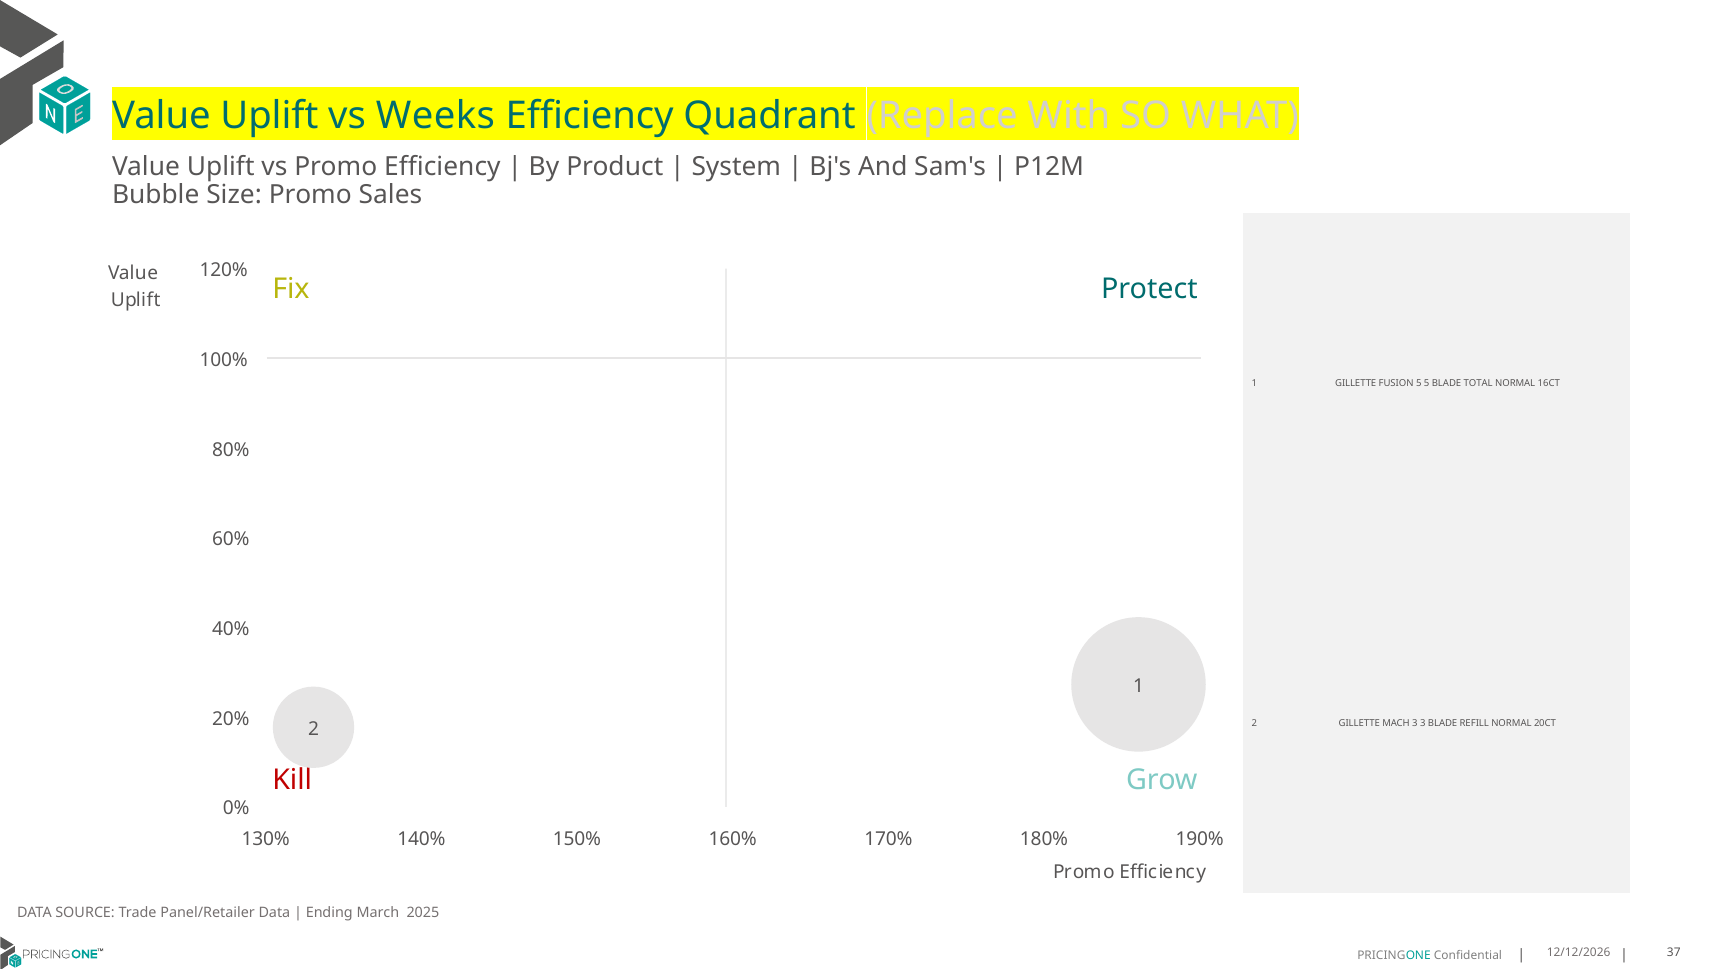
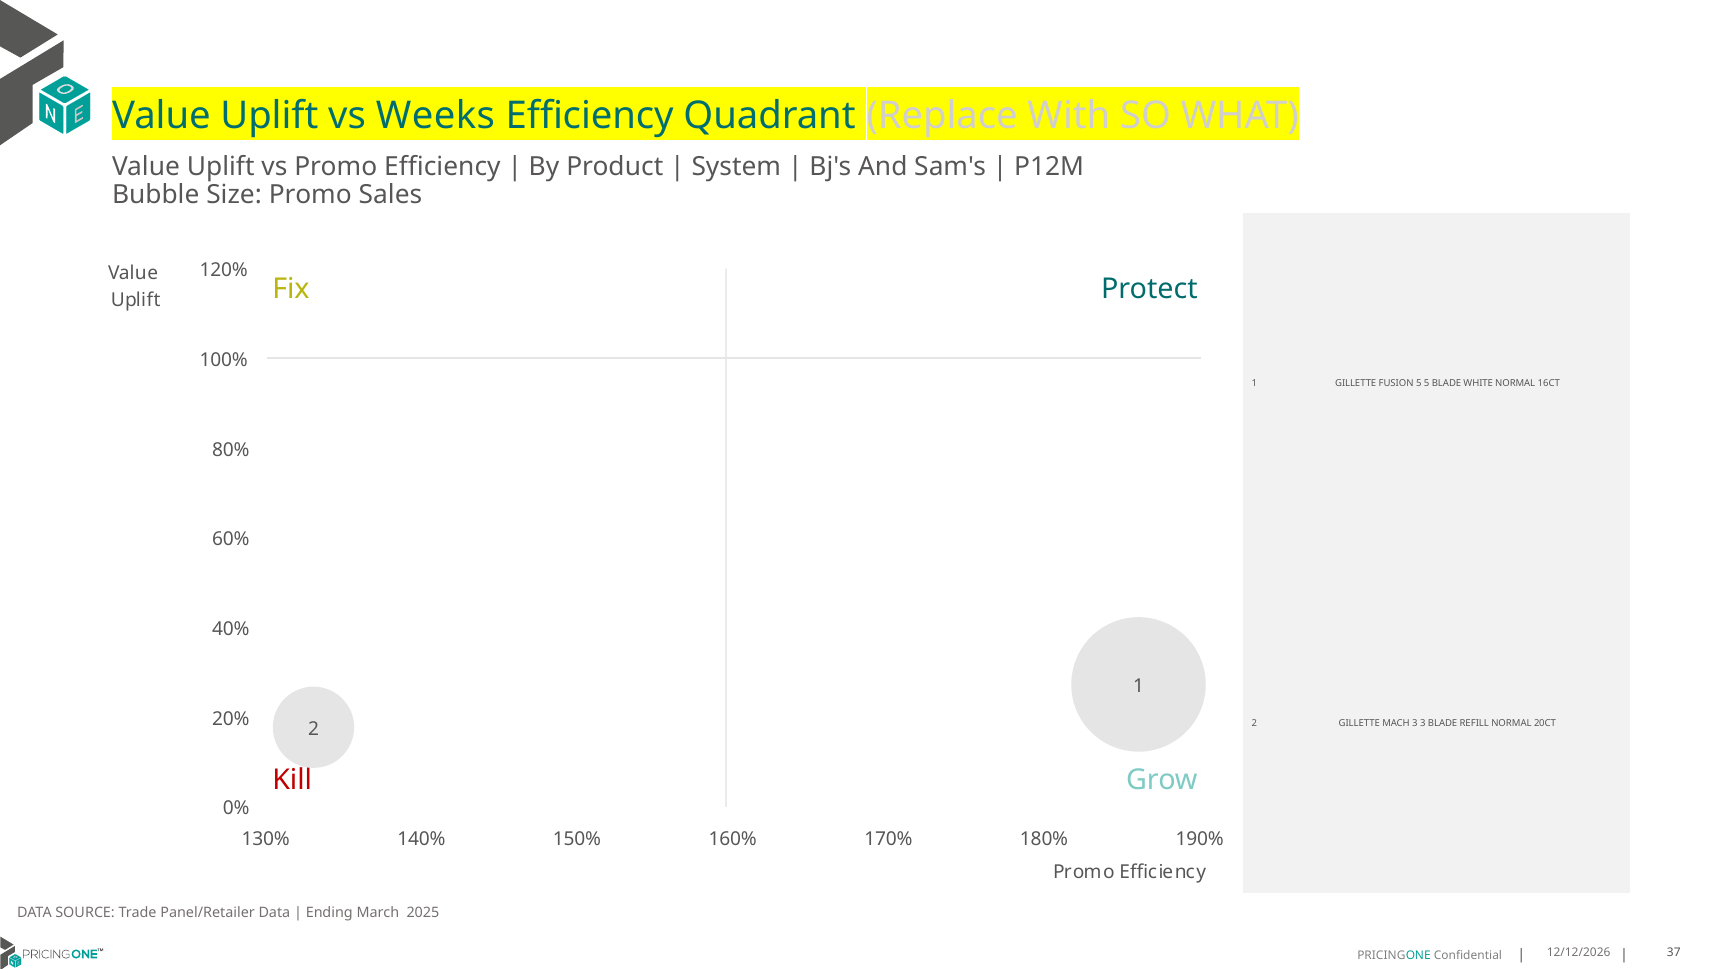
TOTAL: TOTAL -> WHITE
